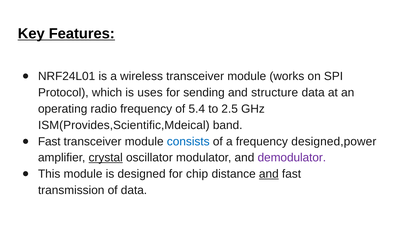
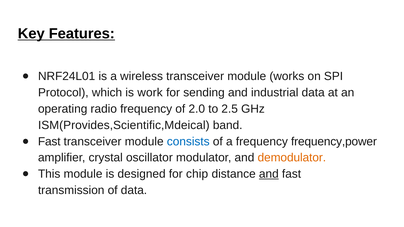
uses: uses -> work
structure: structure -> industrial
5.4: 5.4 -> 2.0
designed,power: designed,power -> frequency,power
crystal underline: present -> none
demodulator colour: purple -> orange
